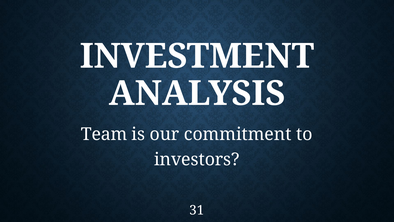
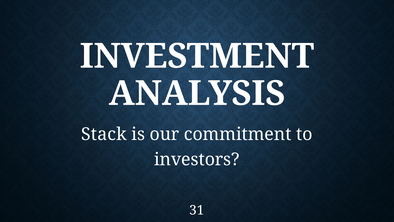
Team: Team -> Stack
